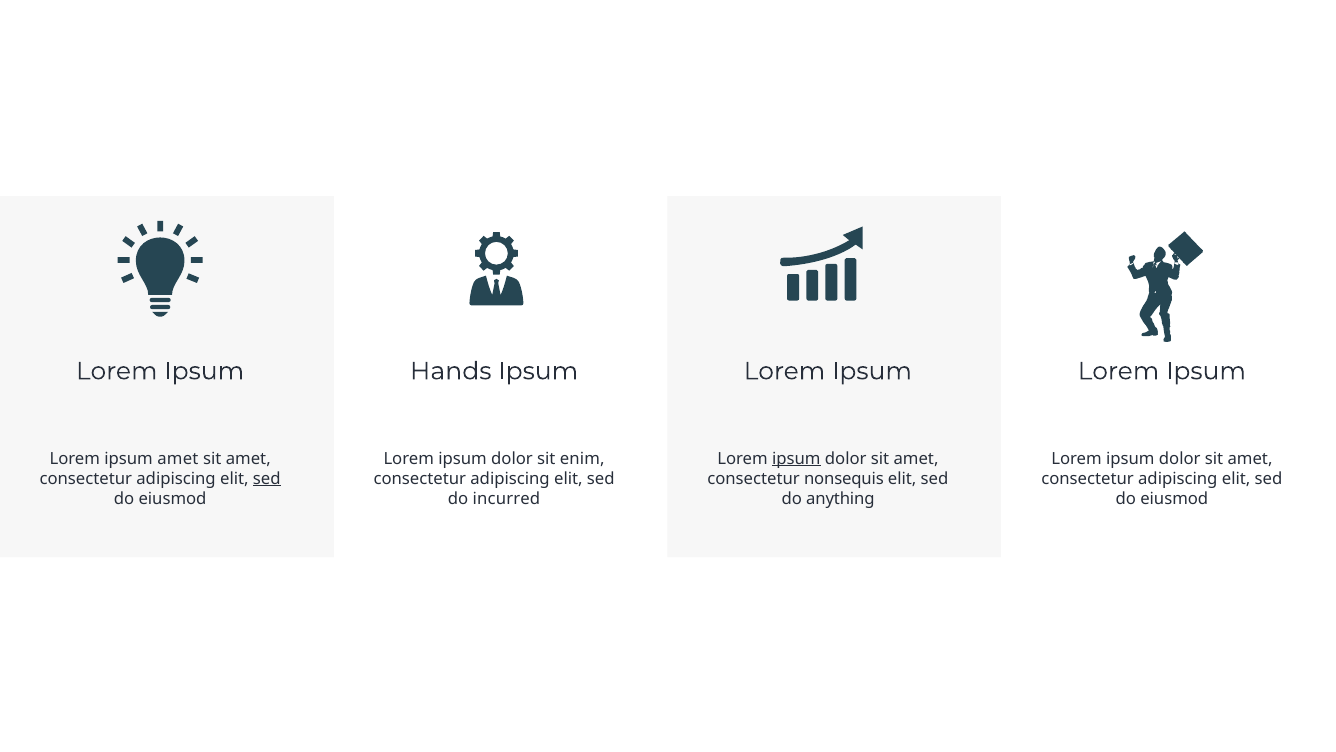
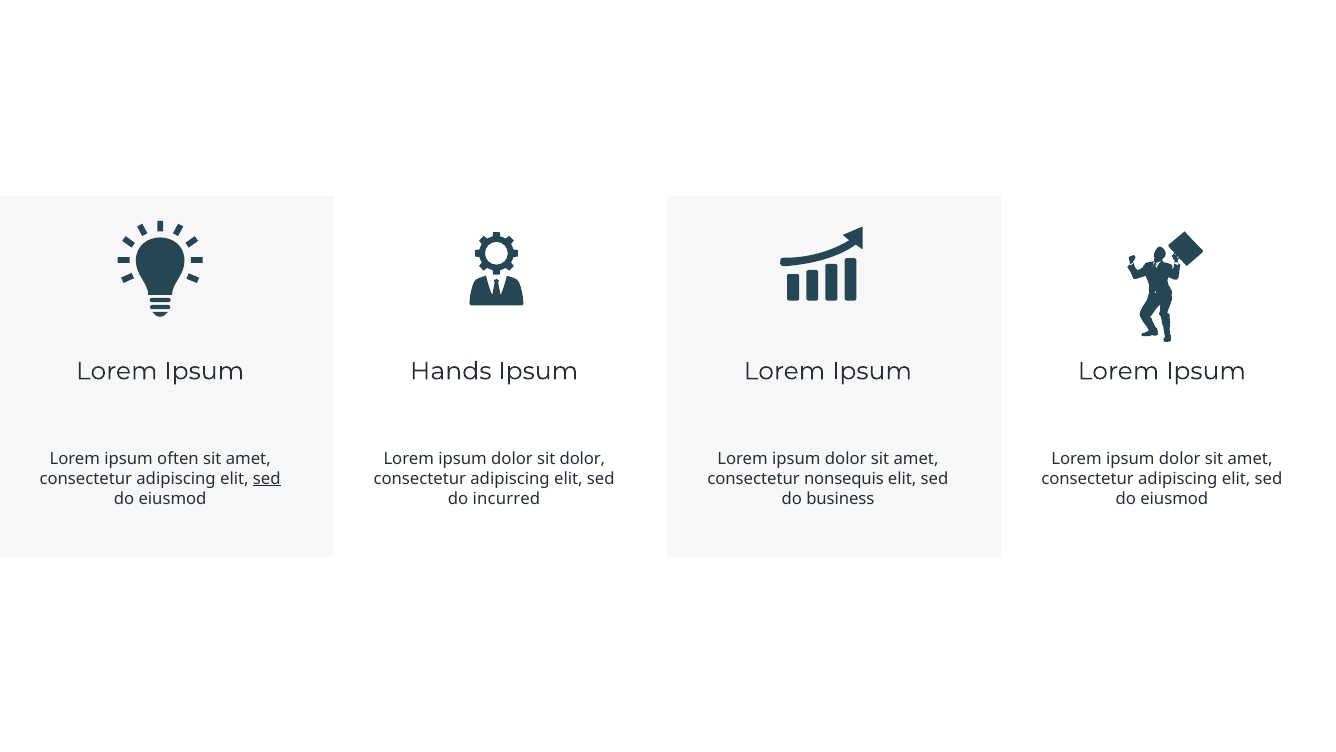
ipsum amet: amet -> often
sit enim: enim -> dolor
ipsum at (796, 458) underline: present -> none
anything: anything -> business
